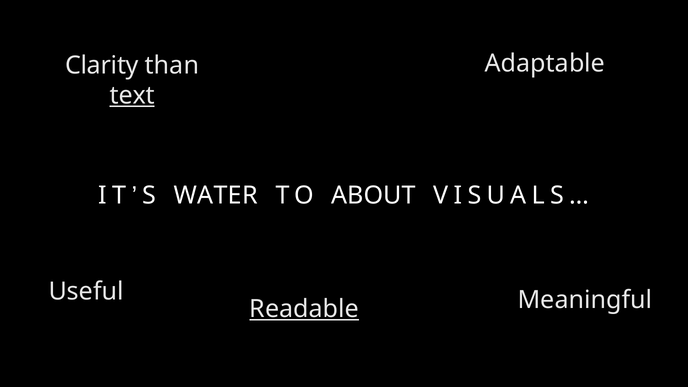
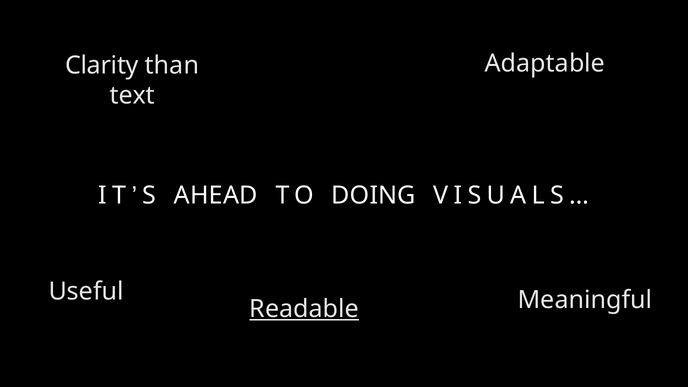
text underline: present -> none
WATER: WATER -> AHEAD
ABOUT: ABOUT -> DOING
